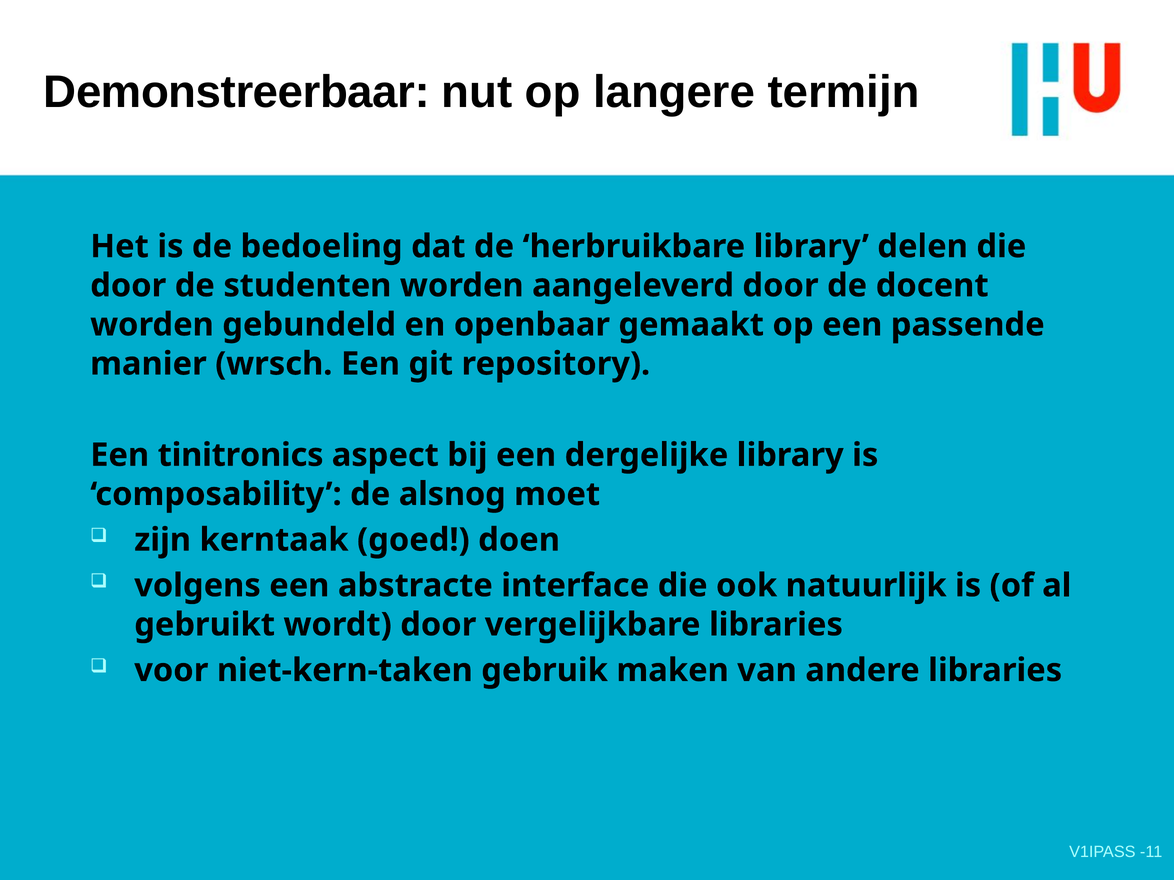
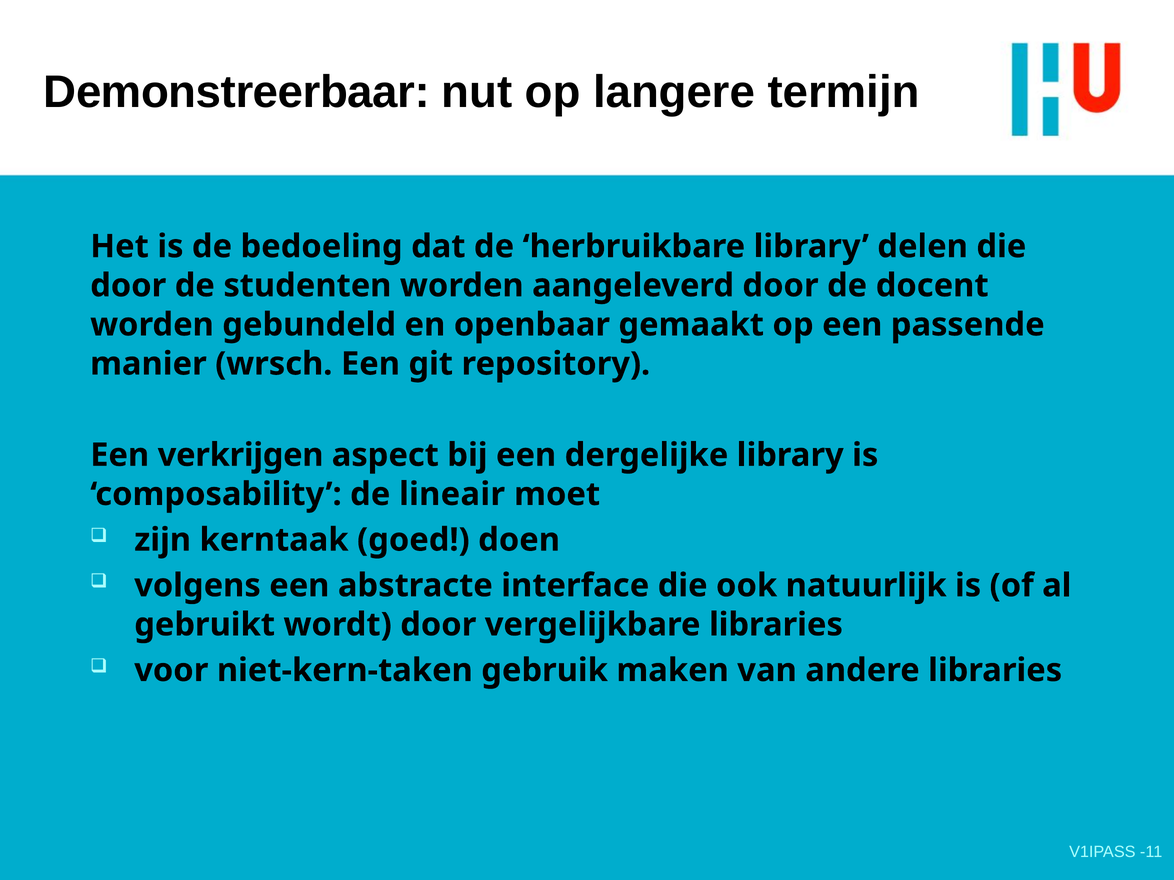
tinitronics: tinitronics -> verkrijgen
alsnog: alsnog -> lineair
